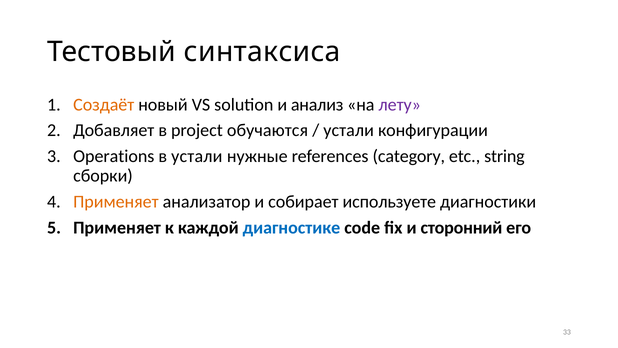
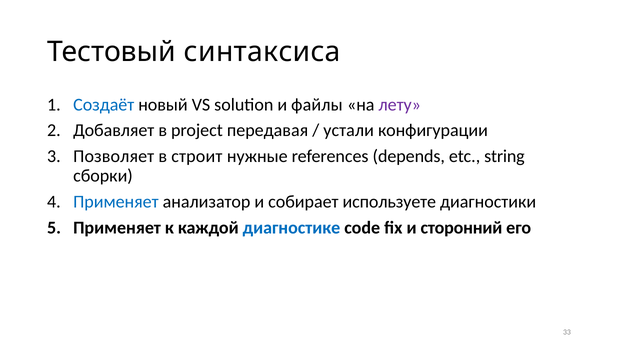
Создаёт colour: orange -> blue
анализ: анализ -> файлы
обучаются: обучаются -> передавая
Operations: Operations -> Позволяет
в устали: устали -> строит
category: category -> depends
Применяет at (116, 202) colour: orange -> blue
